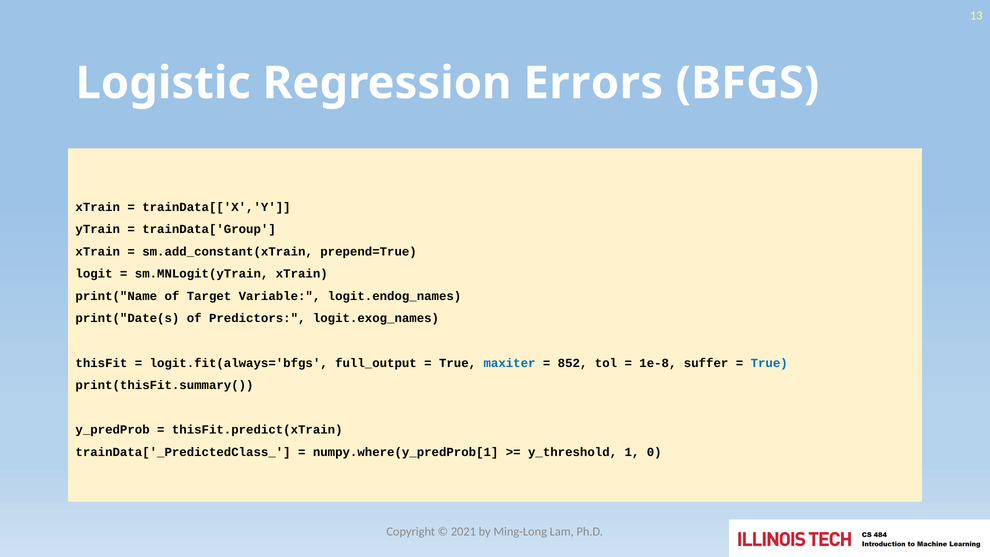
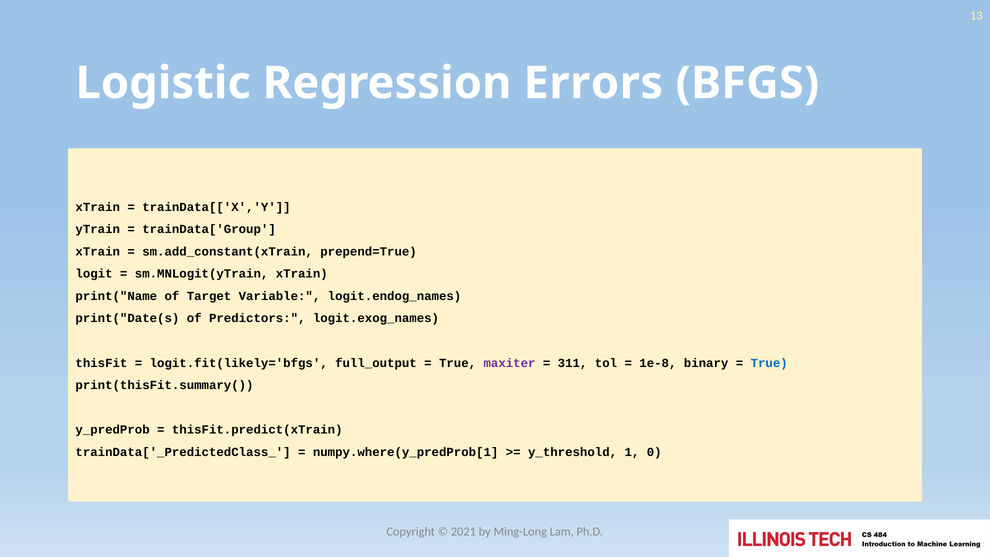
logit.fit(always='bfgs: logit.fit(always='bfgs -> logit.fit(likely='bfgs
maxiter colour: blue -> purple
852: 852 -> 311
suffer: suffer -> binary
